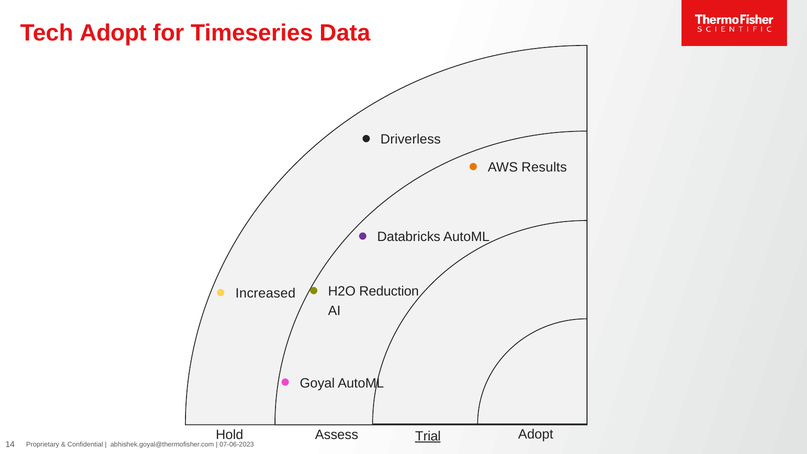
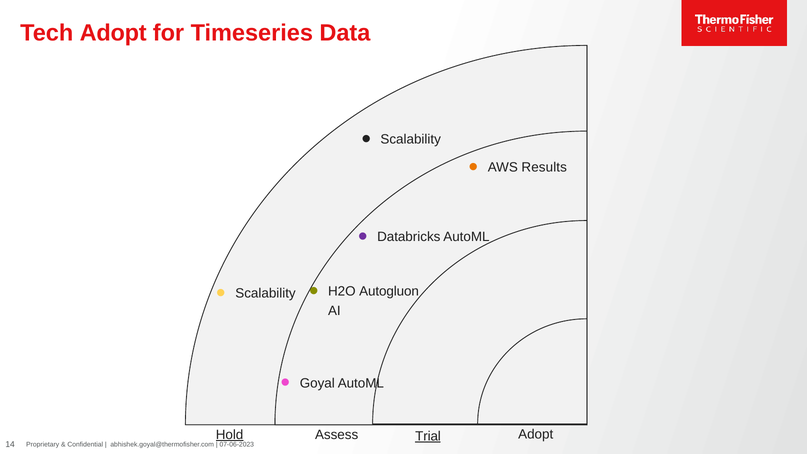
Driverless at (411, 139): Driverless -> Scalability
Reduction: Reduction -> Autogluon
Increased at (265, 293): Increased -> Scalability
Hold underline: none -> present
